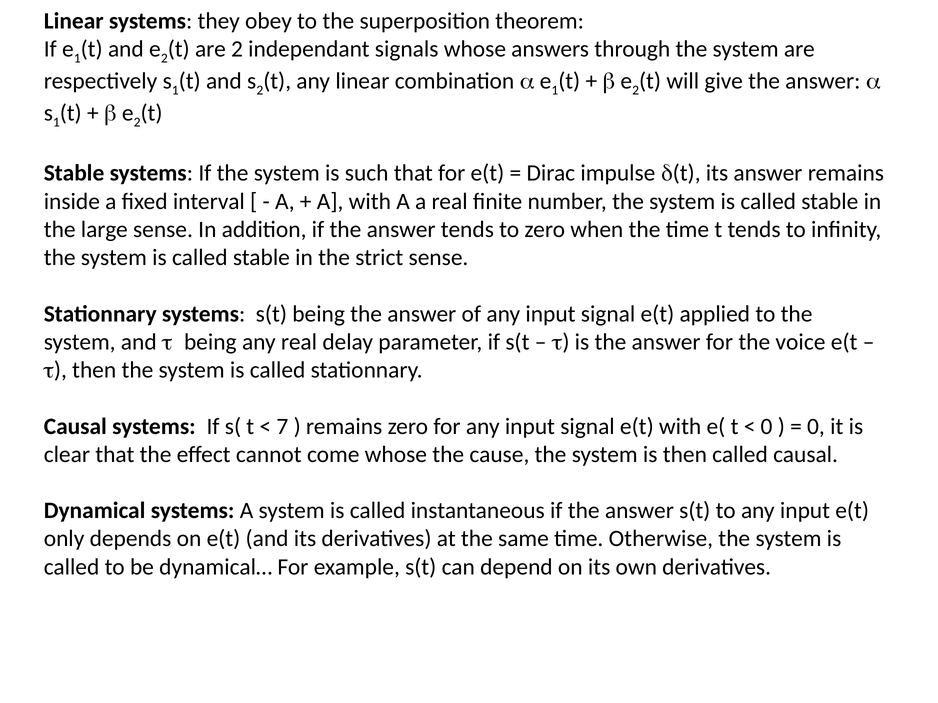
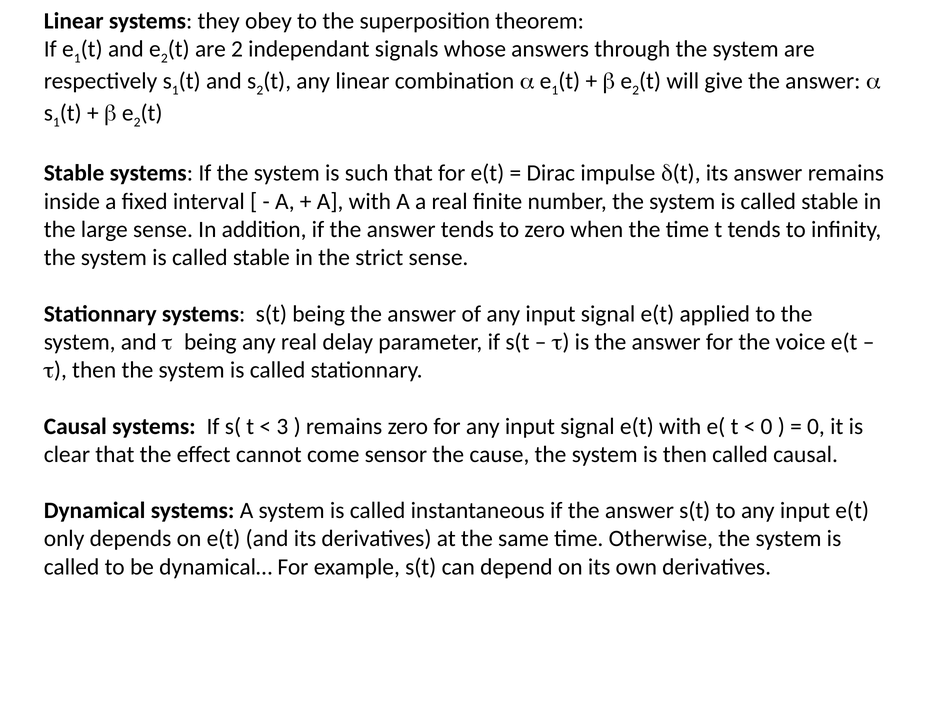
7: 7 -> 3
come whose: whose -> sensor
